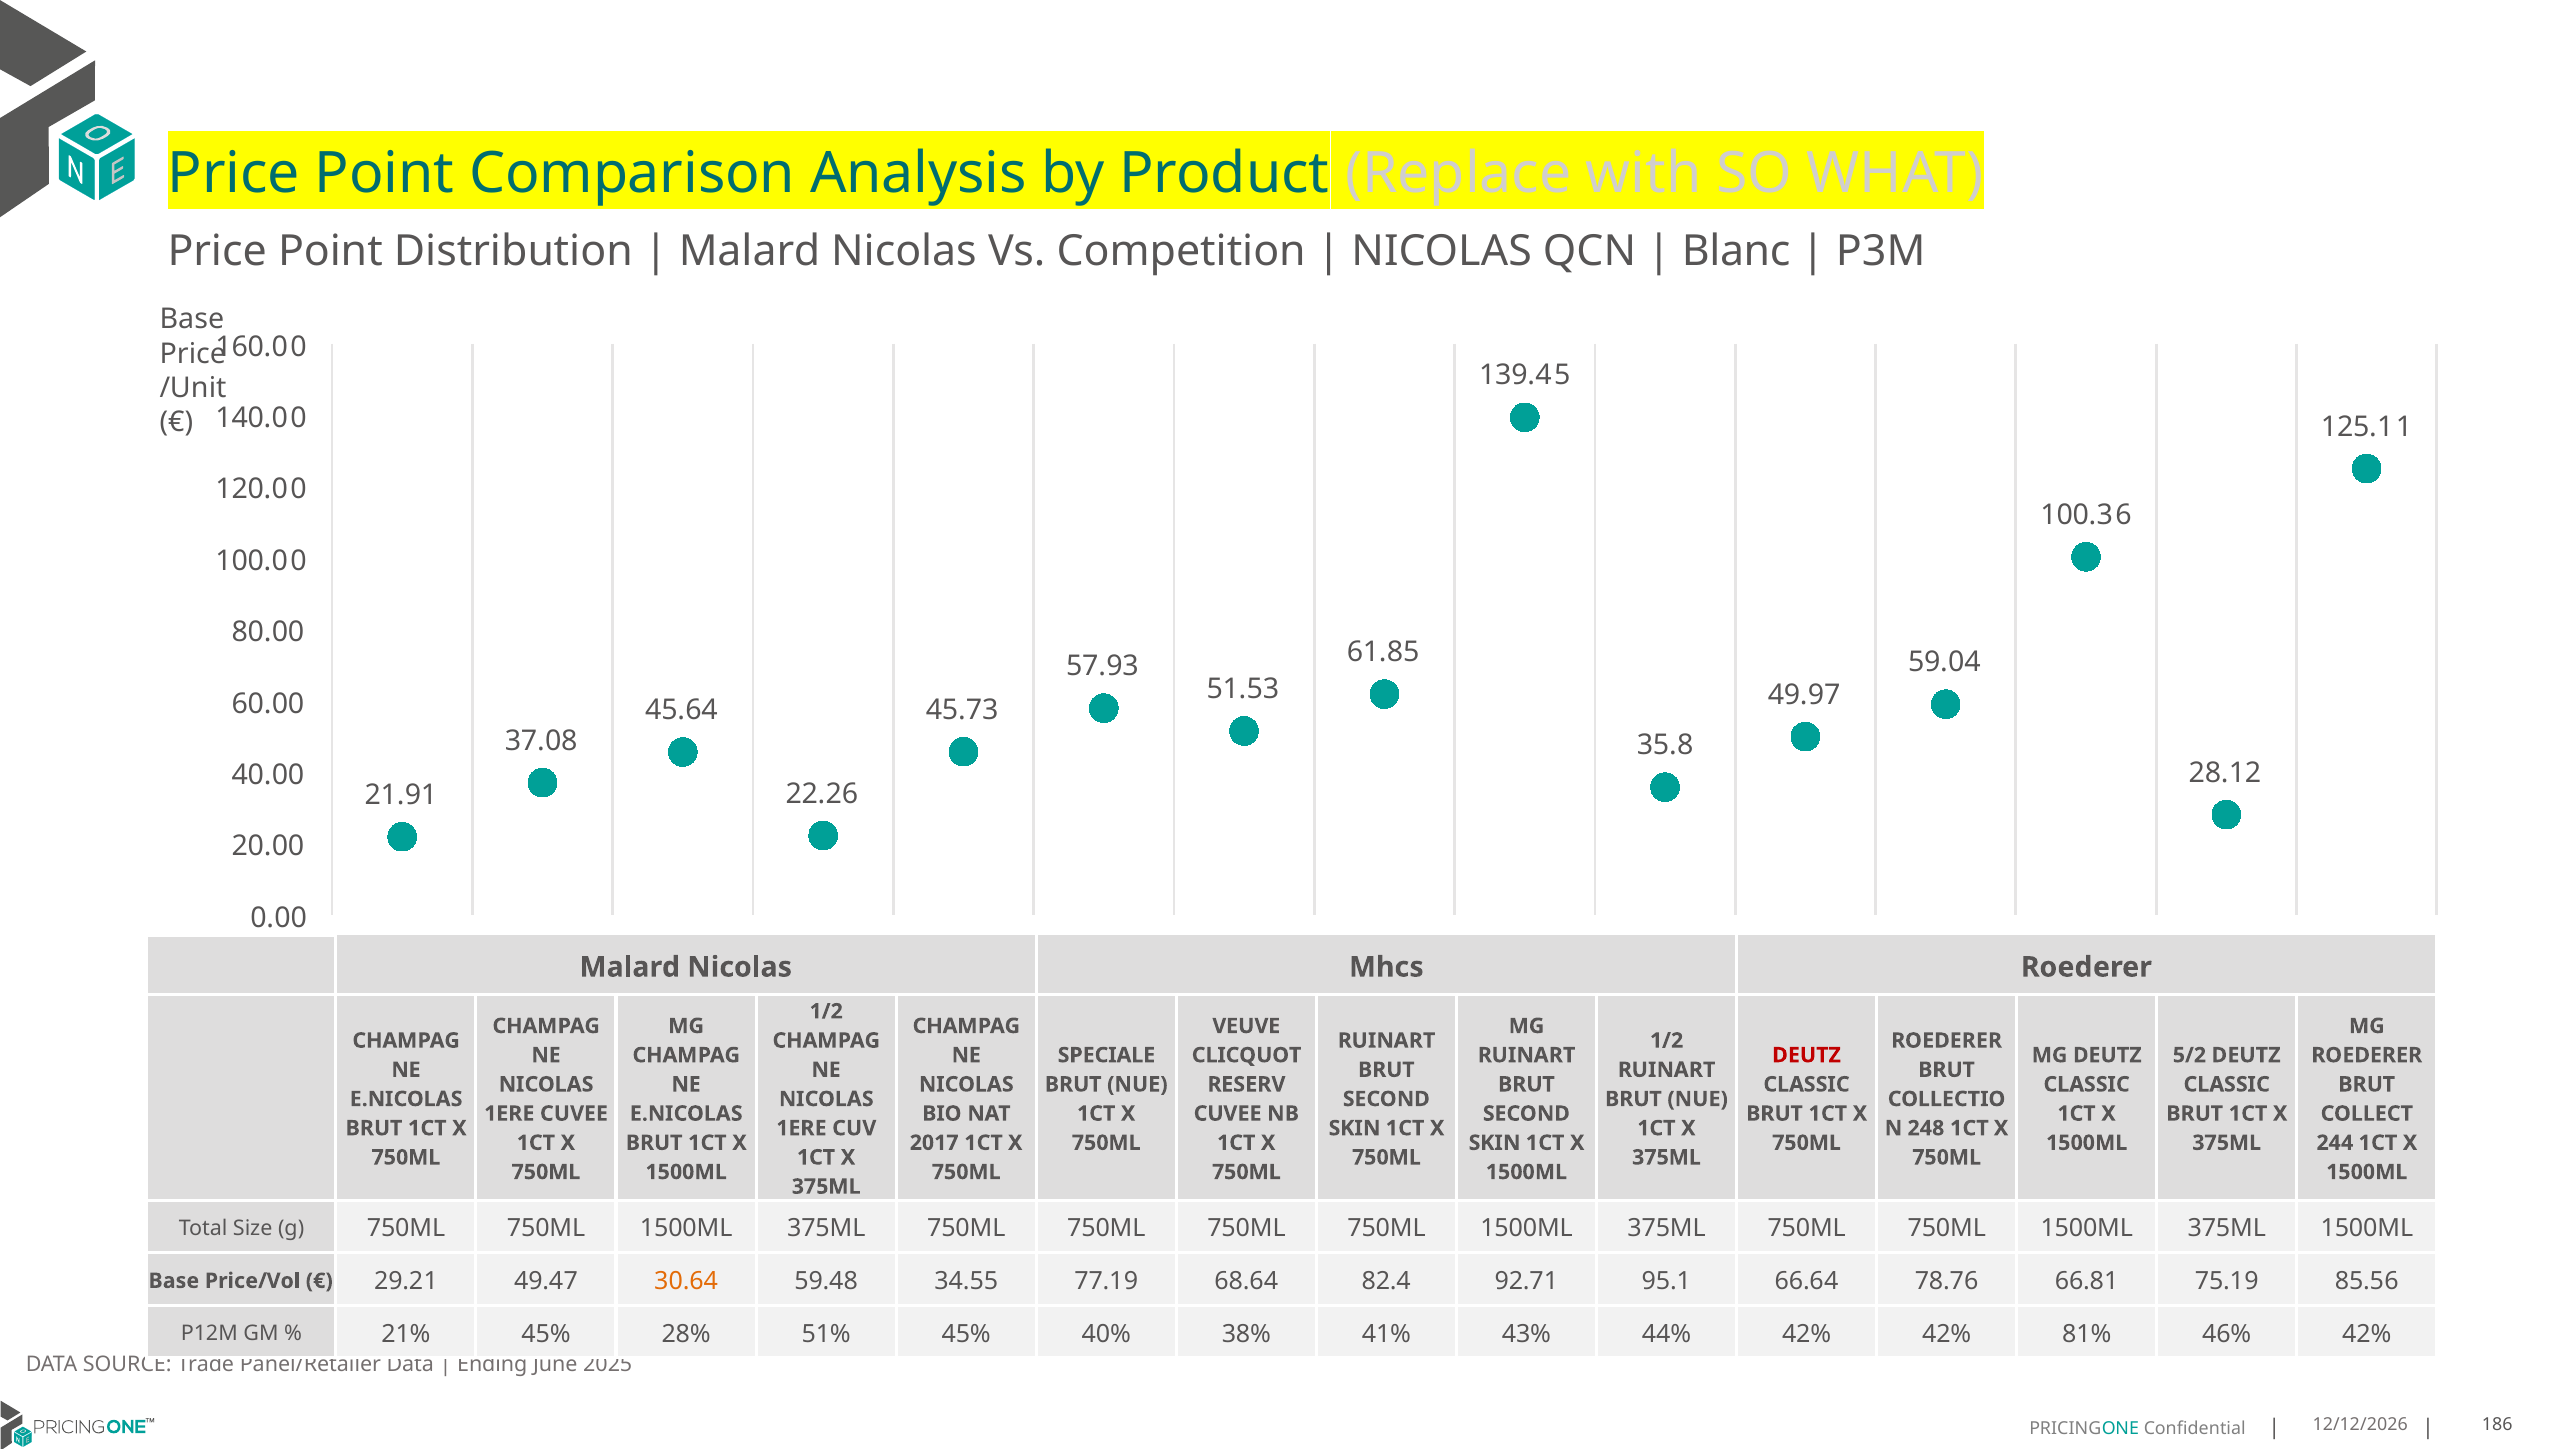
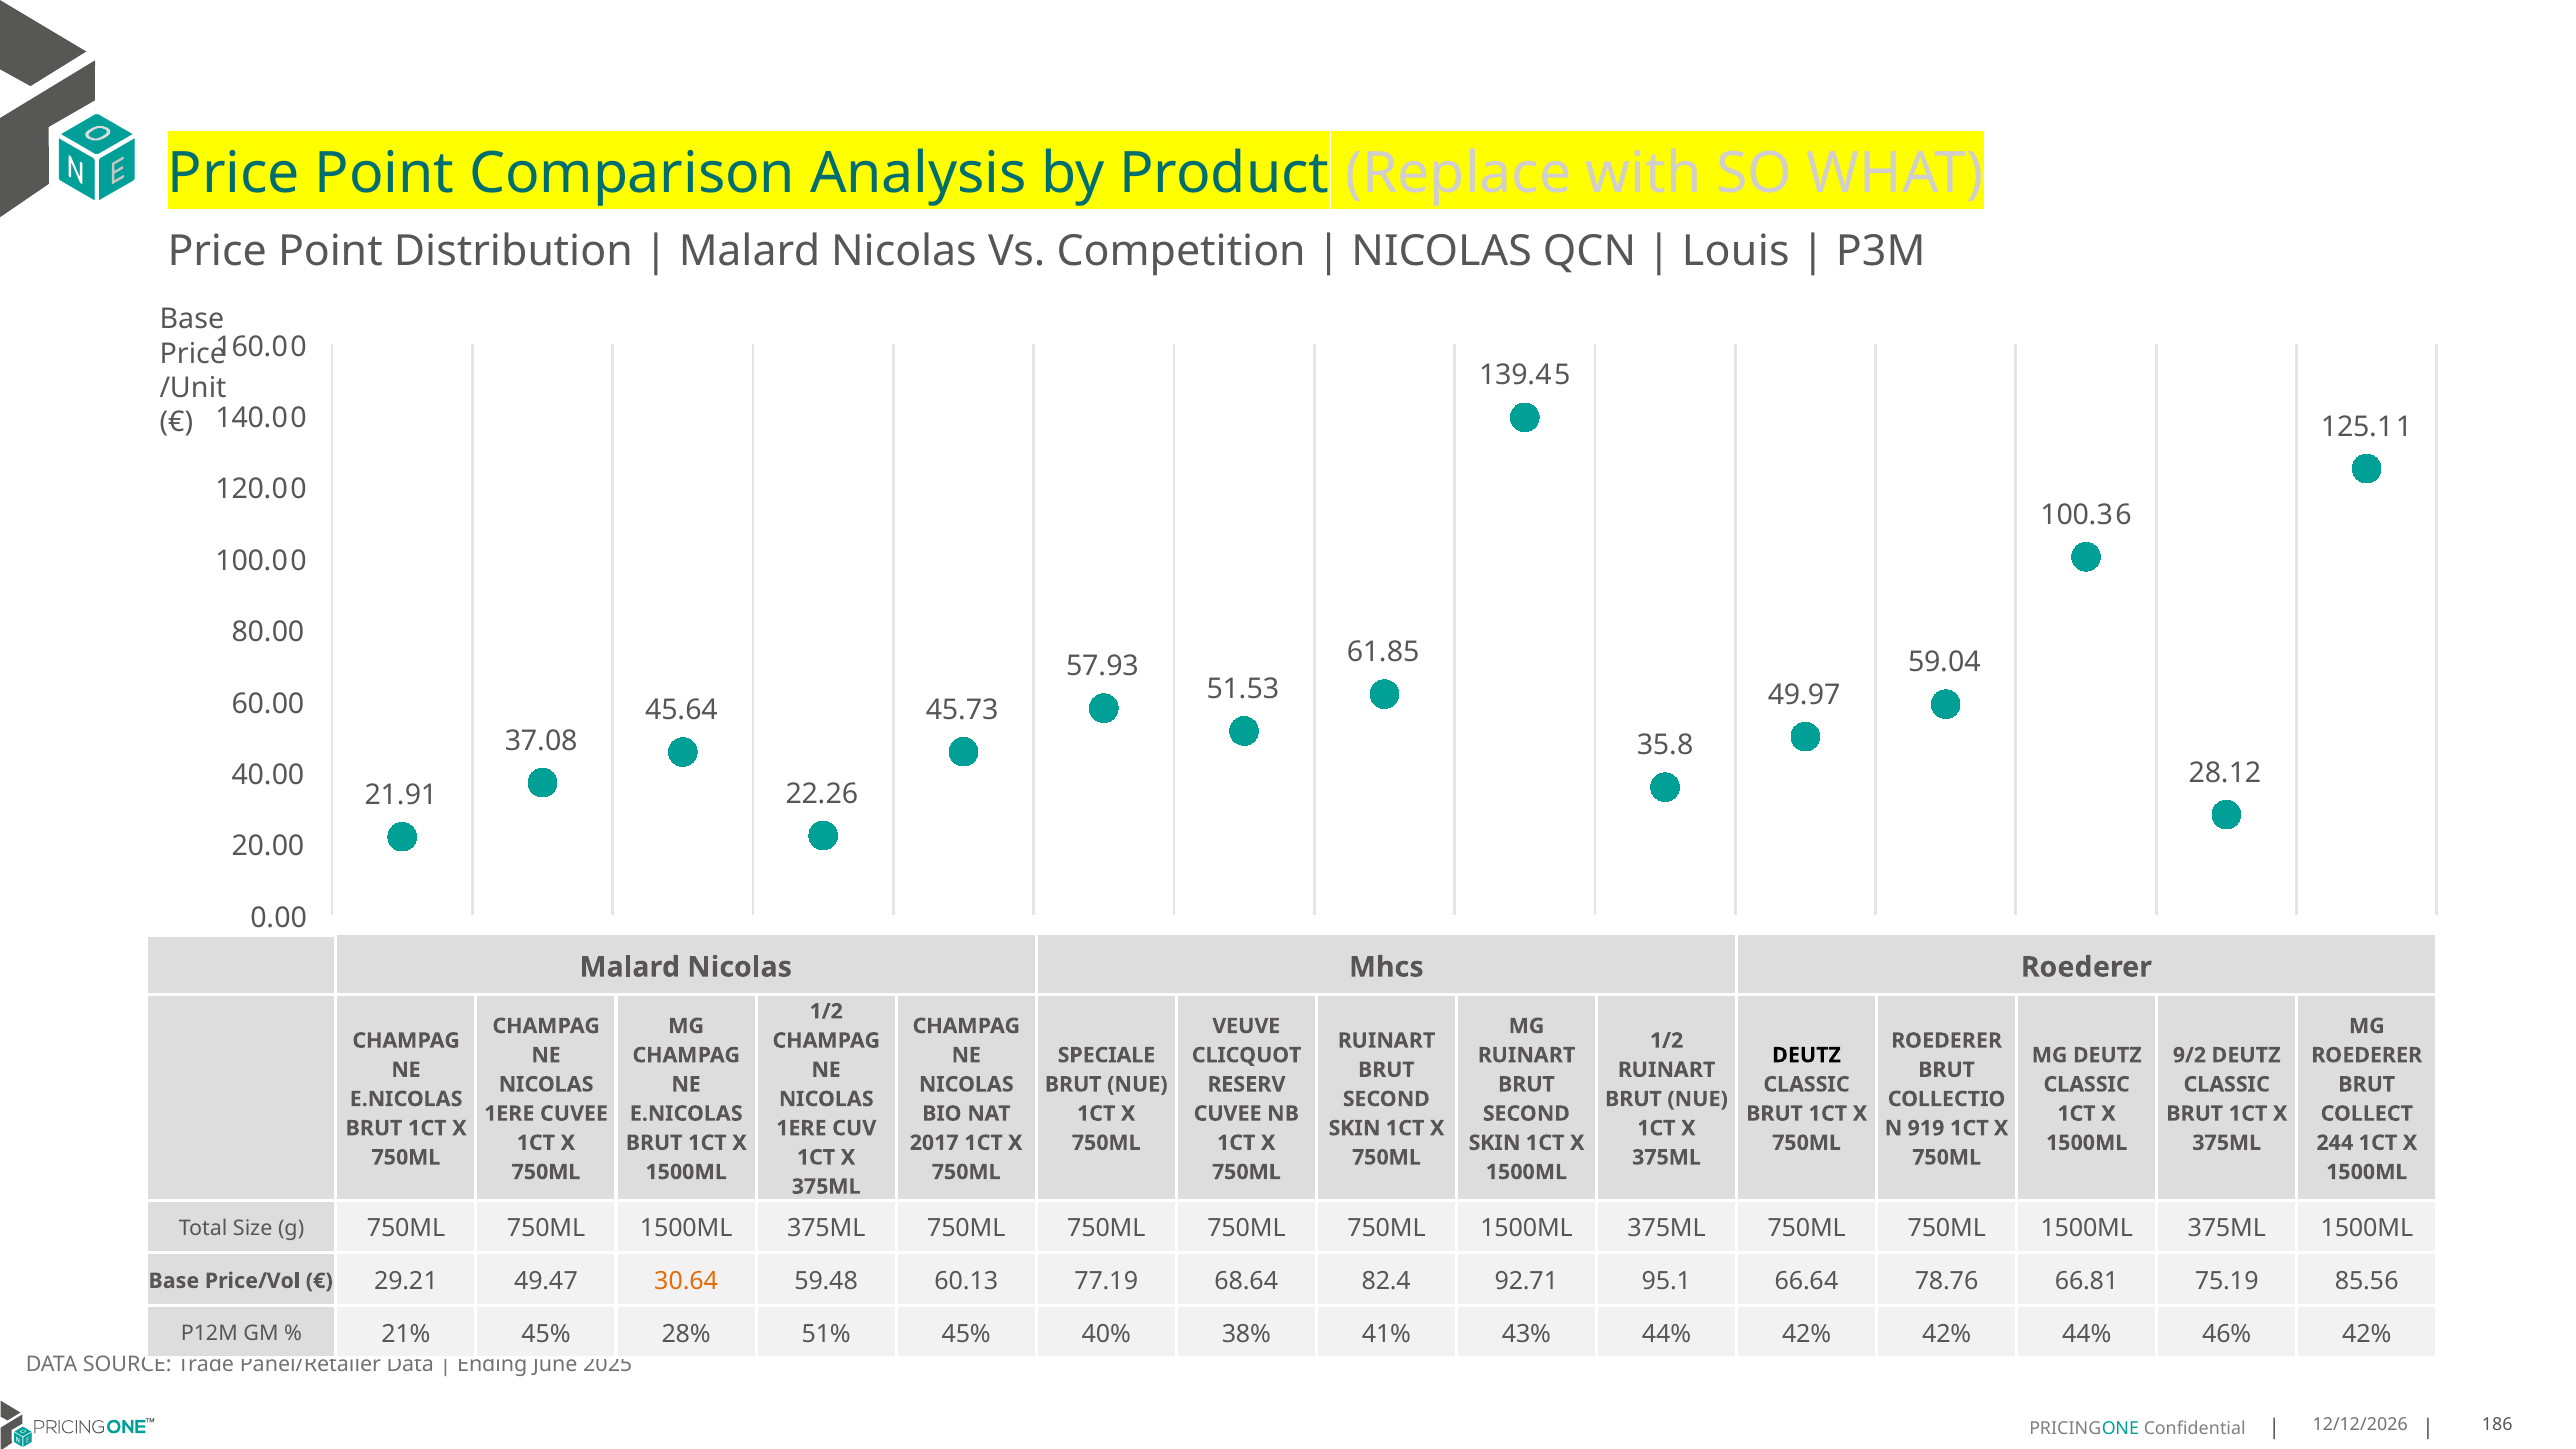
Blanc: Blanc -> Louis
DEUTZ at (1807, 1055) colour: red -> black
5/2: 5/2 -> 9/2
248: 248 -> 919
34.55: 34.55 -> 60.13
42% 81%: 81% -> 44%
